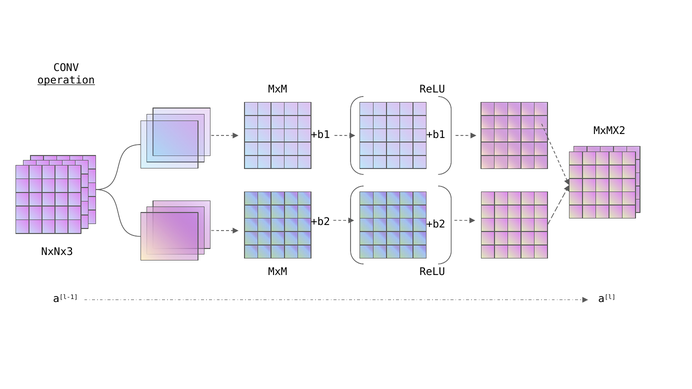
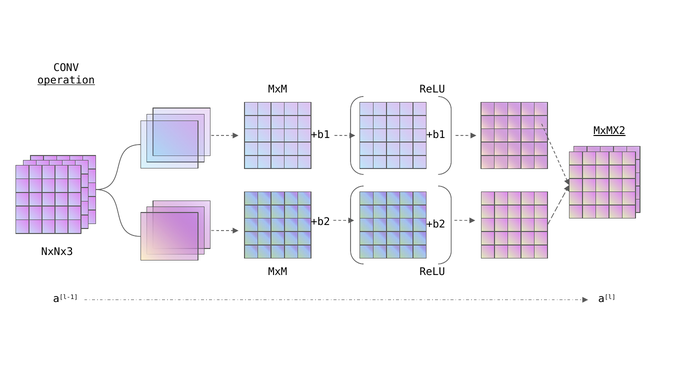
MxMX2 underline: none -> present
